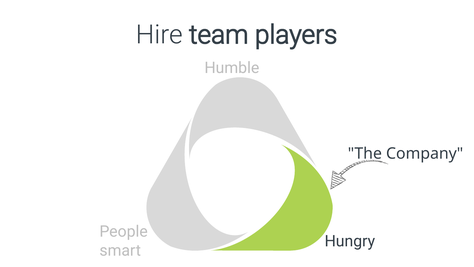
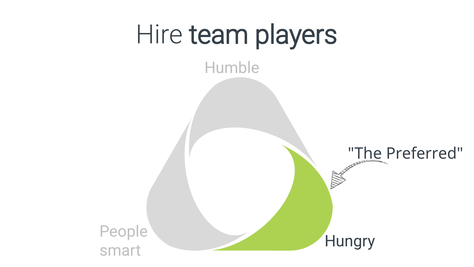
Company: Company -> Preferred
